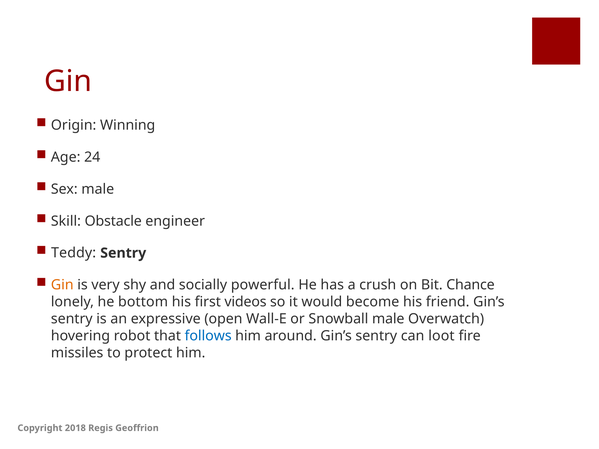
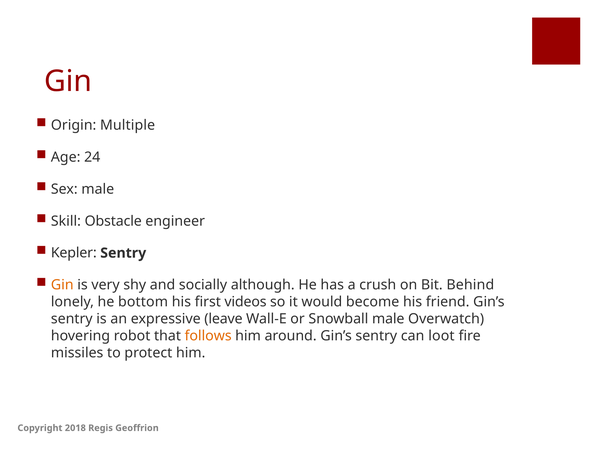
Winning: Winning -> Multiple
Teddy: Teddy -> Kepler
powerful: powerful -> although
Chance: Chance -> Behind
open: open -> leave
follows colour: blue -> orange
